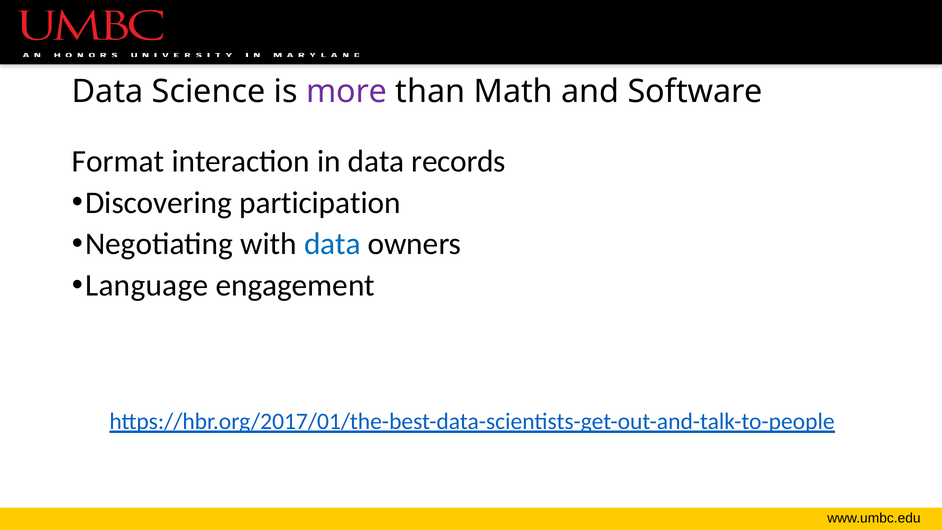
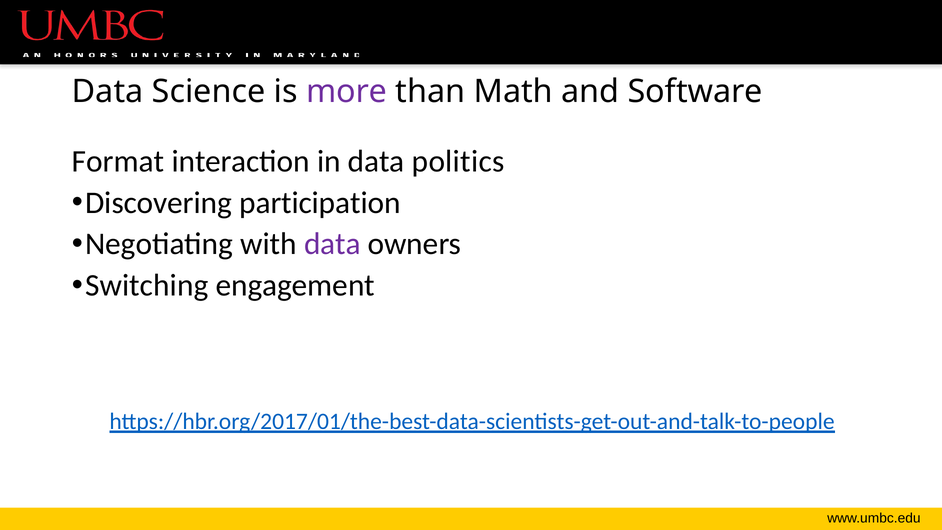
records: records -> politics
data at (332, 244) colour: blue -> purple
Language: Language -> Switching
